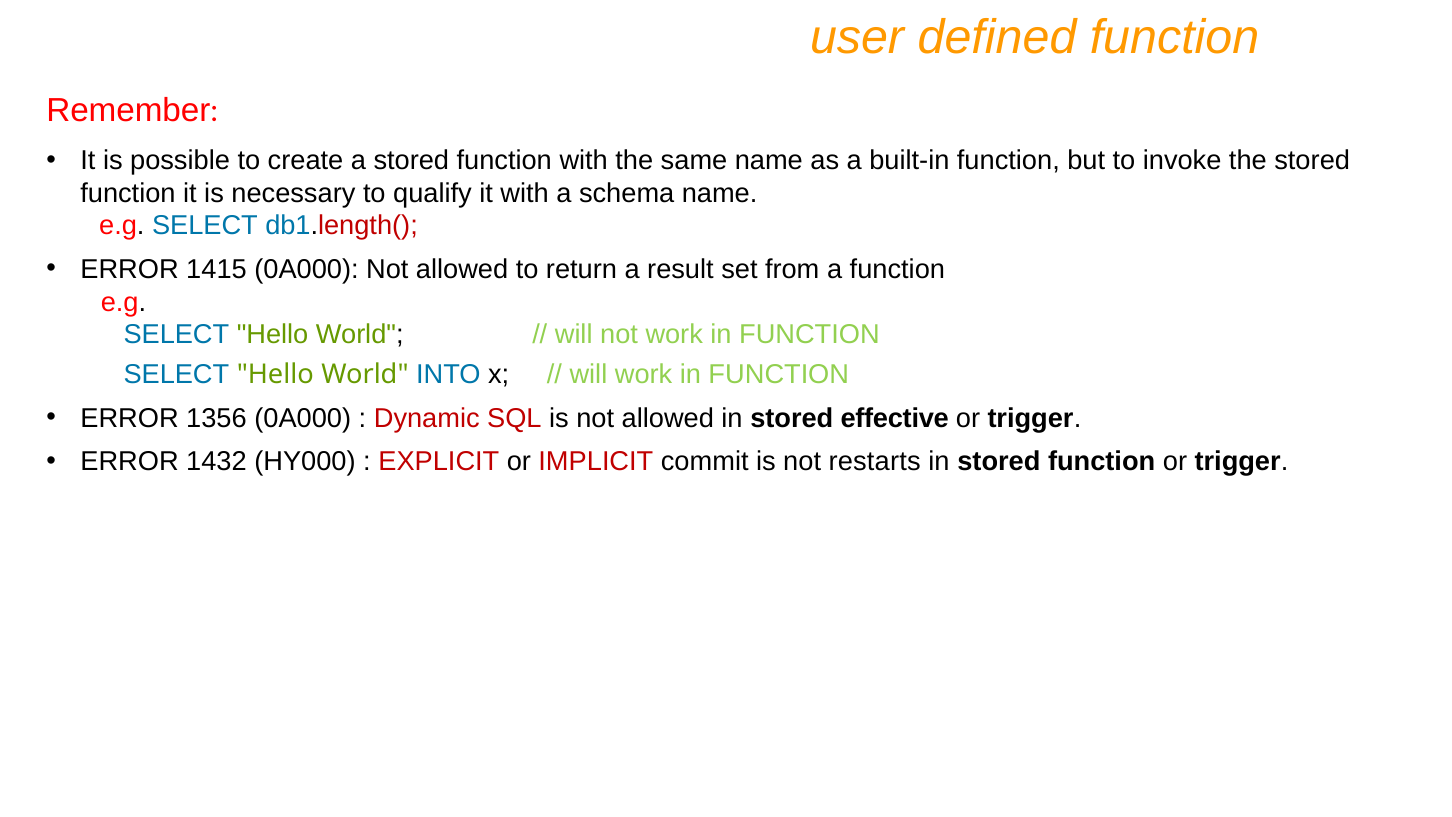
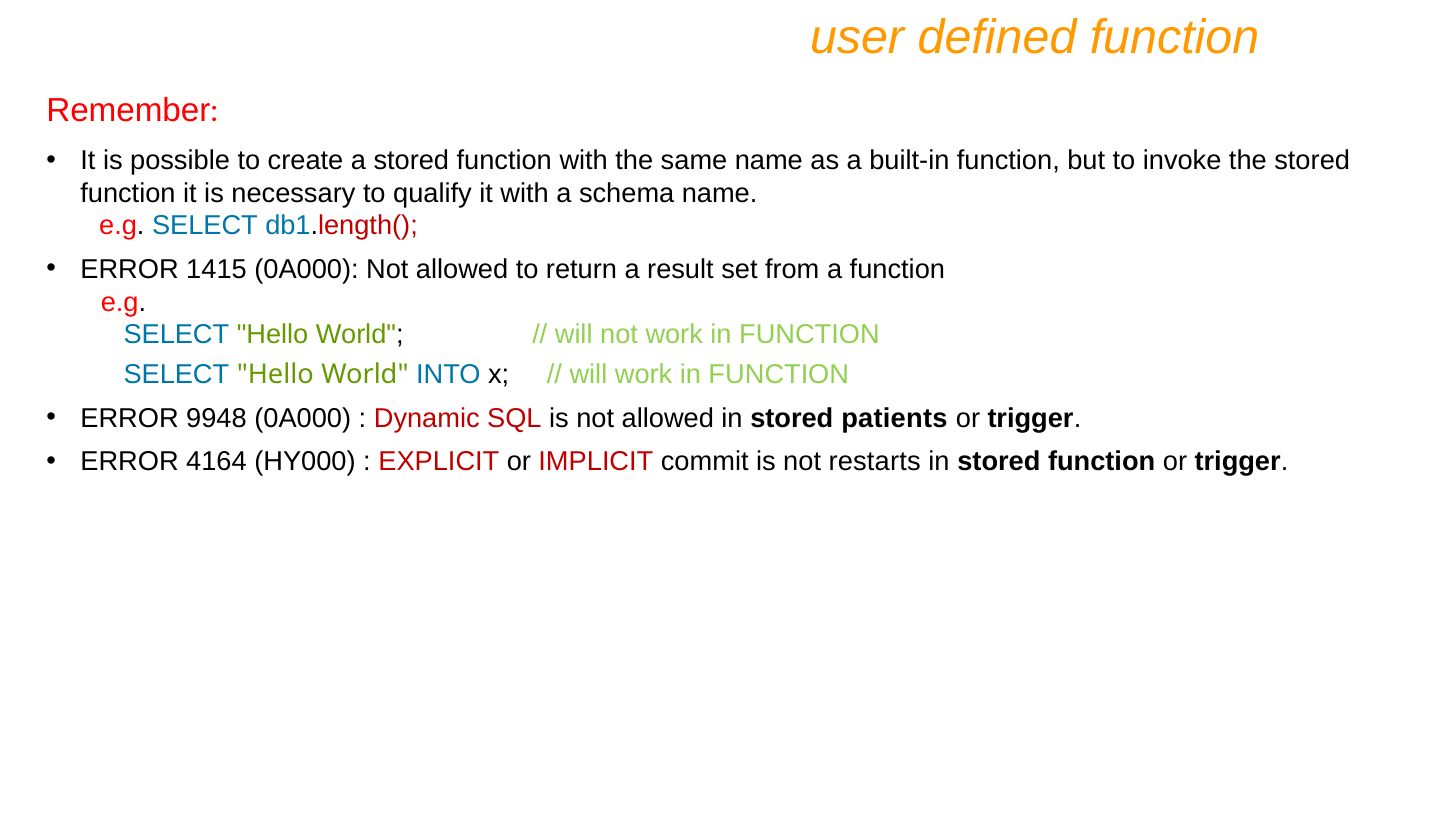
1356: 1356 -> 9948
effective: effective -> patients
1432: 1432 -> 4164
